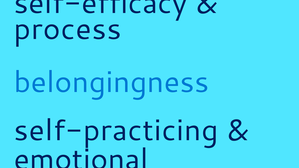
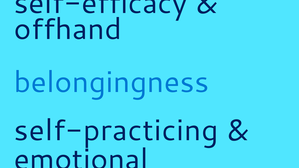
process: process -> offhand
